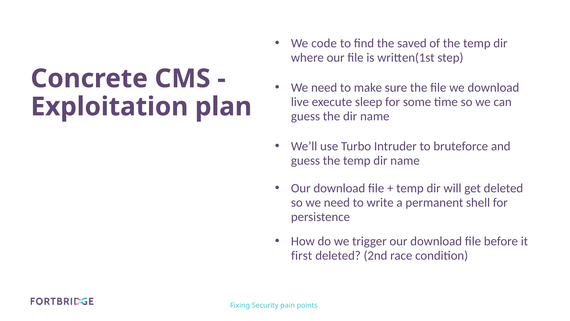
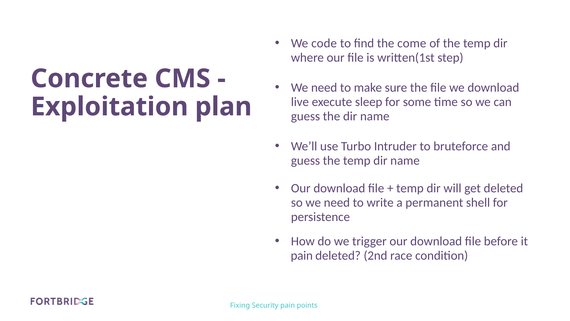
saved: saved -> come
first at (302, 255): first -> pain
